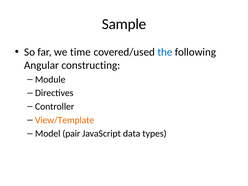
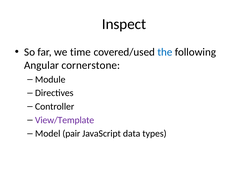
Sample: Sample -> Inspect
constructing: constructing -> cornerstone
View/Template colour: orange -> purple
